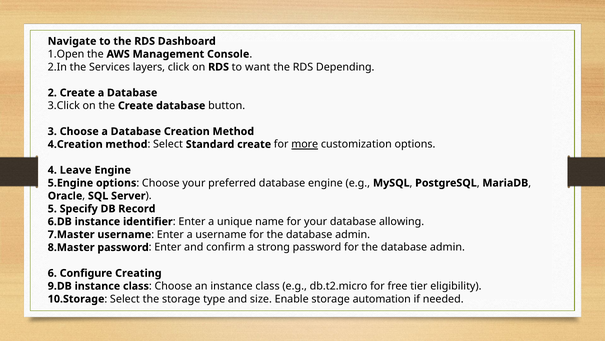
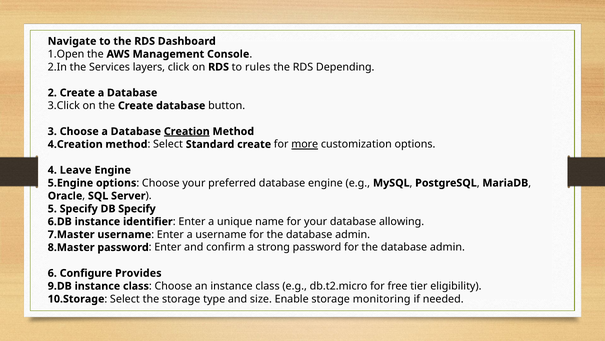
want: want -> rules
Creation underline: none -> present
DB Record: Record -> Specify
Creating: Creating -> Provides
automation: automation -> monitoring
